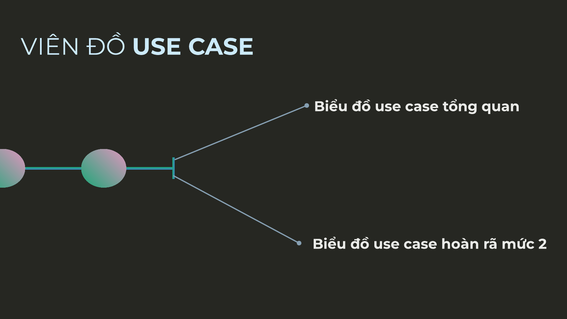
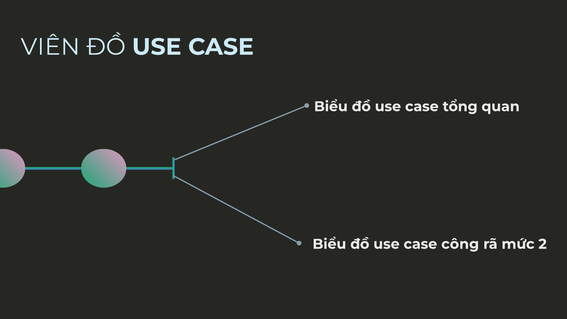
hoàn: hoàn -> công
